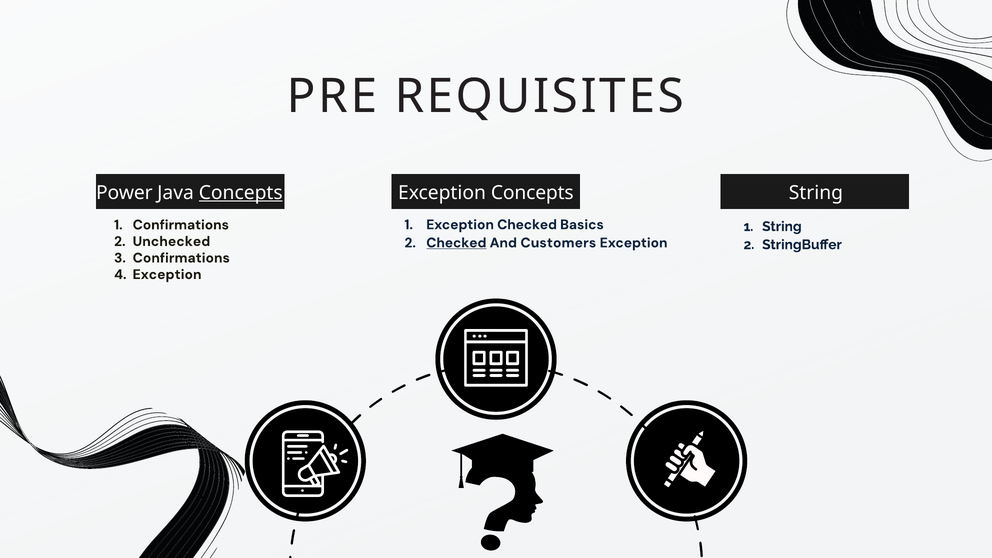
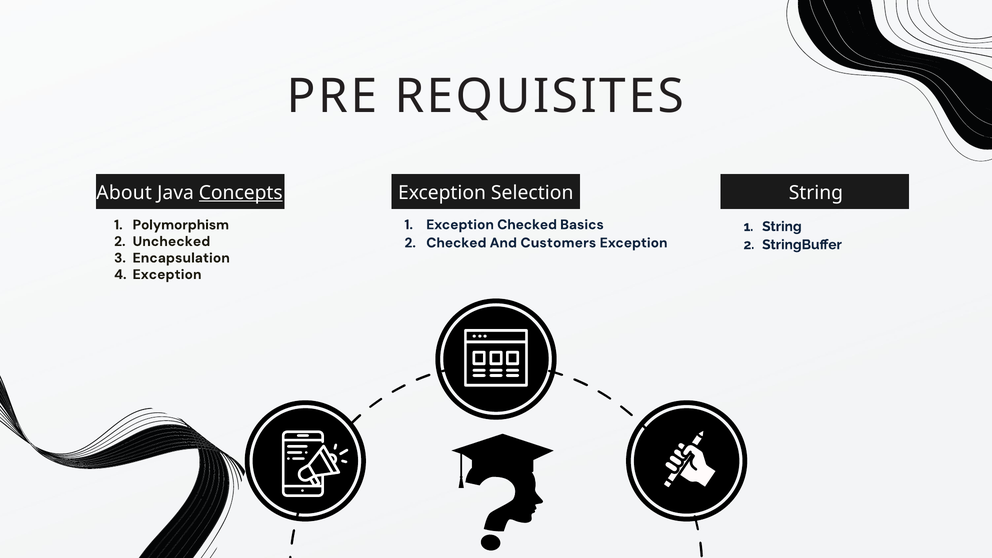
Power: Power -> About
Exception Concepts: Concepts -> Selection
Confirmations at (181, 225): Confirmations -> Polymorphism
Checked at (456, 243) underline: present -> none
Confirmations at (181, 258): Confirmations -> Encapsulation
